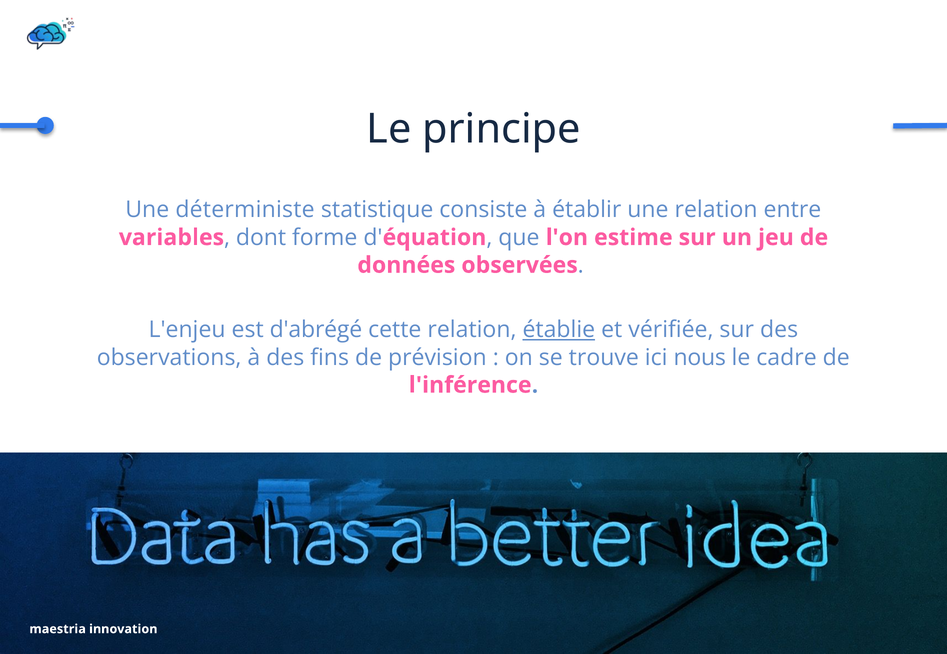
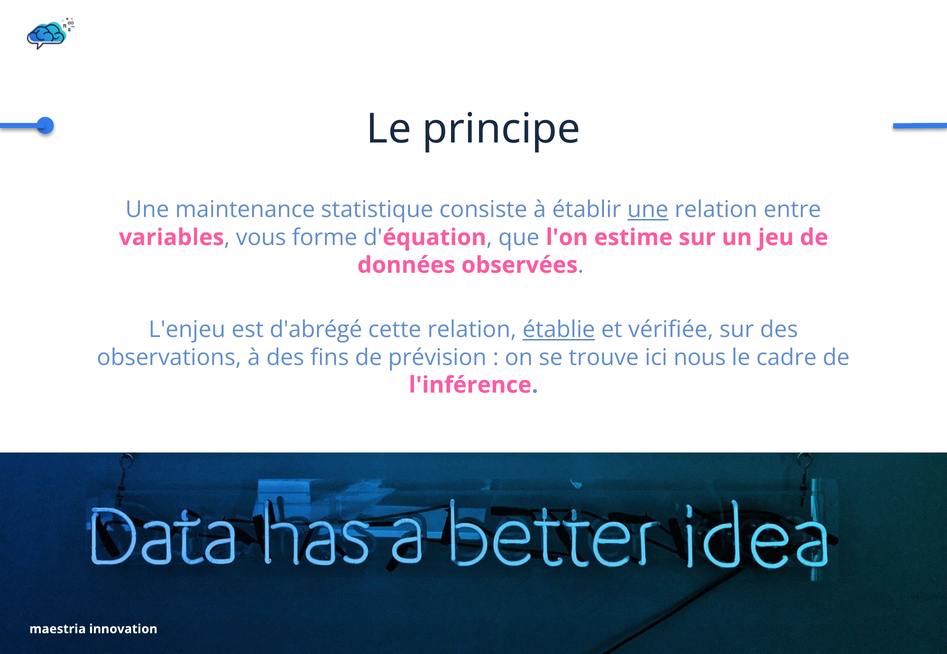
déterministe: déterministe -> maintenance
une at (648, 210) underline: none -> present
dont: dont -> vous
